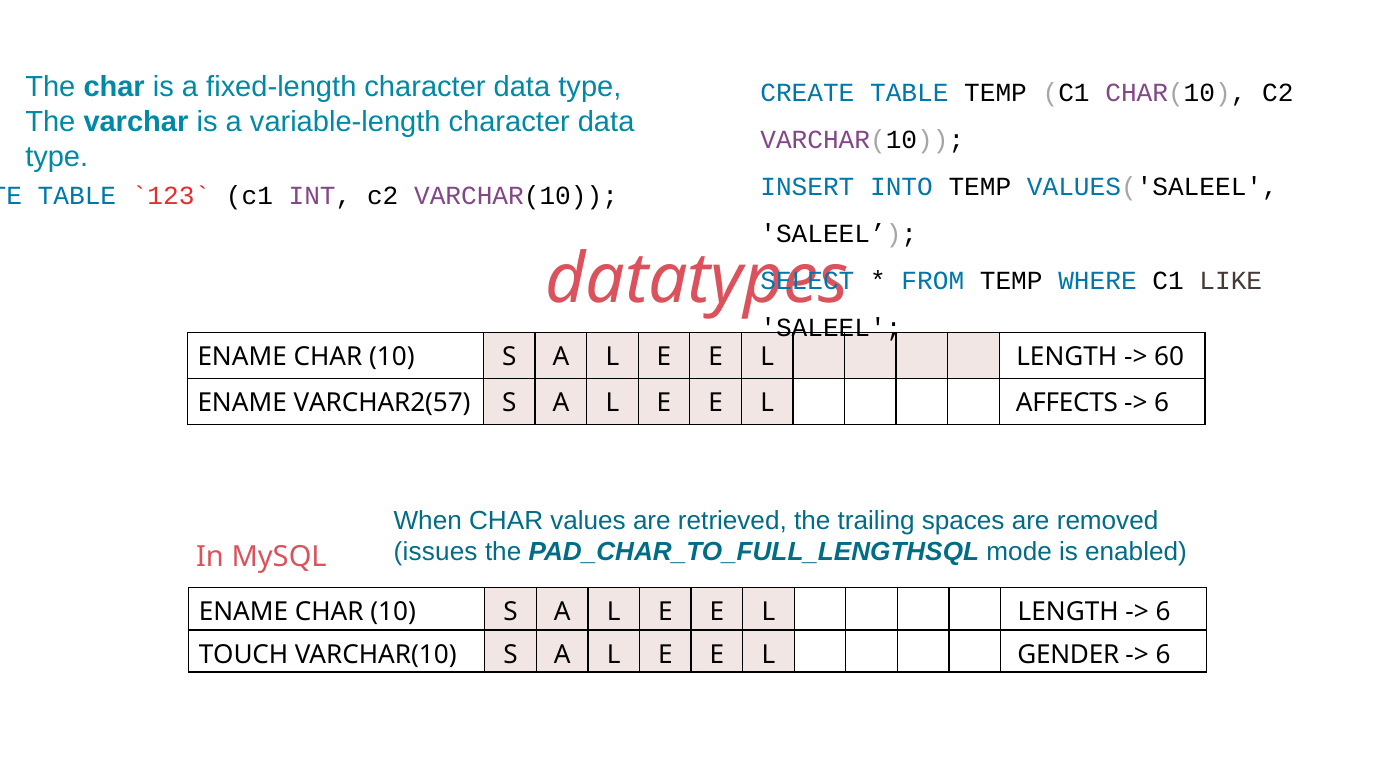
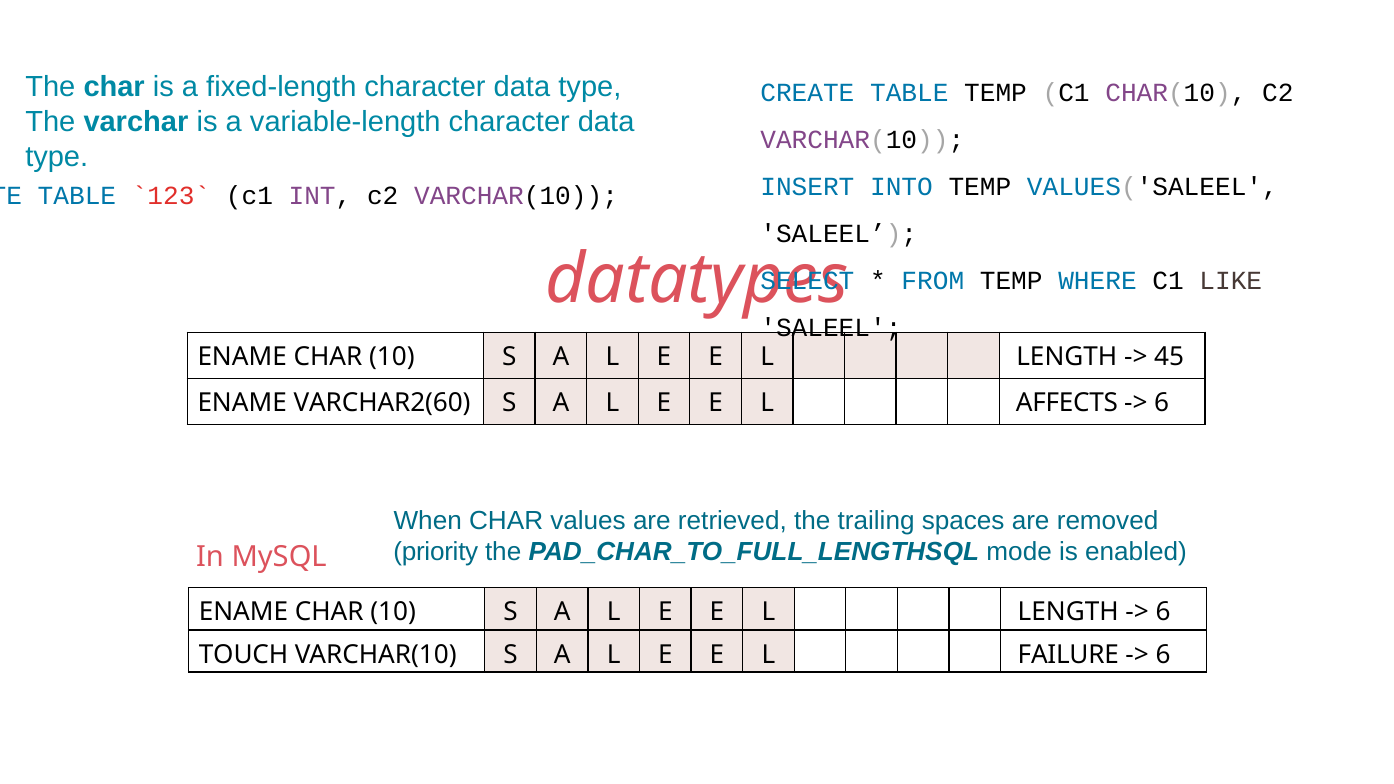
60: 60 -> 45
VARCHAR2(57: VARCHAR2(57 -> VARCHAR2(60
issues: issues -> priority
GENDER: GENDER -> FAILURE
